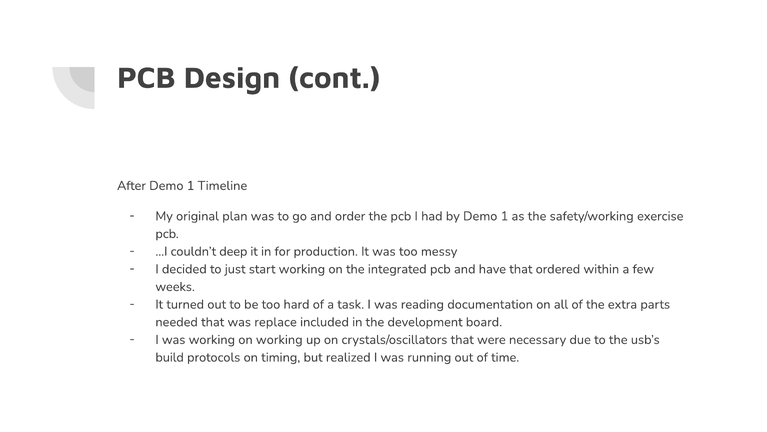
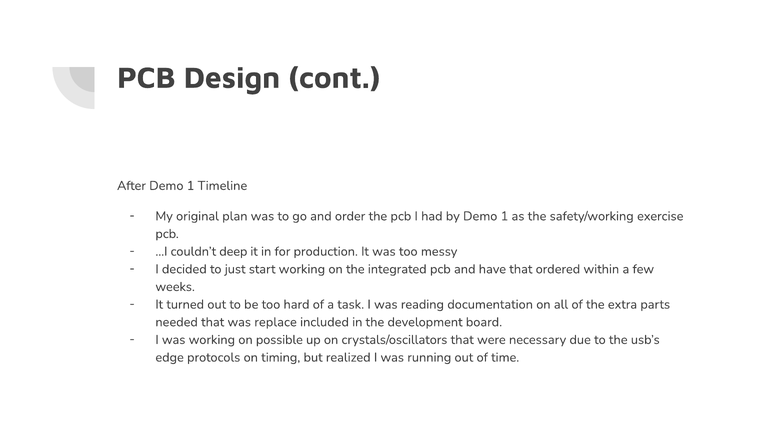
on working: working -> possible
build: build -> edge
